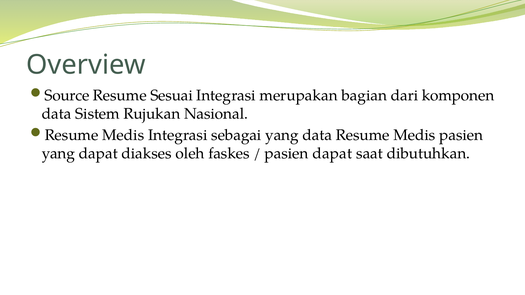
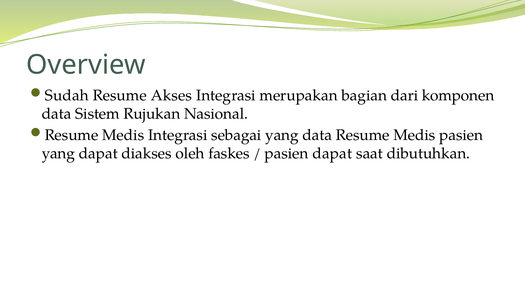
Source: Source -> Sudah
Sesuai: Sesuai -> Akses
